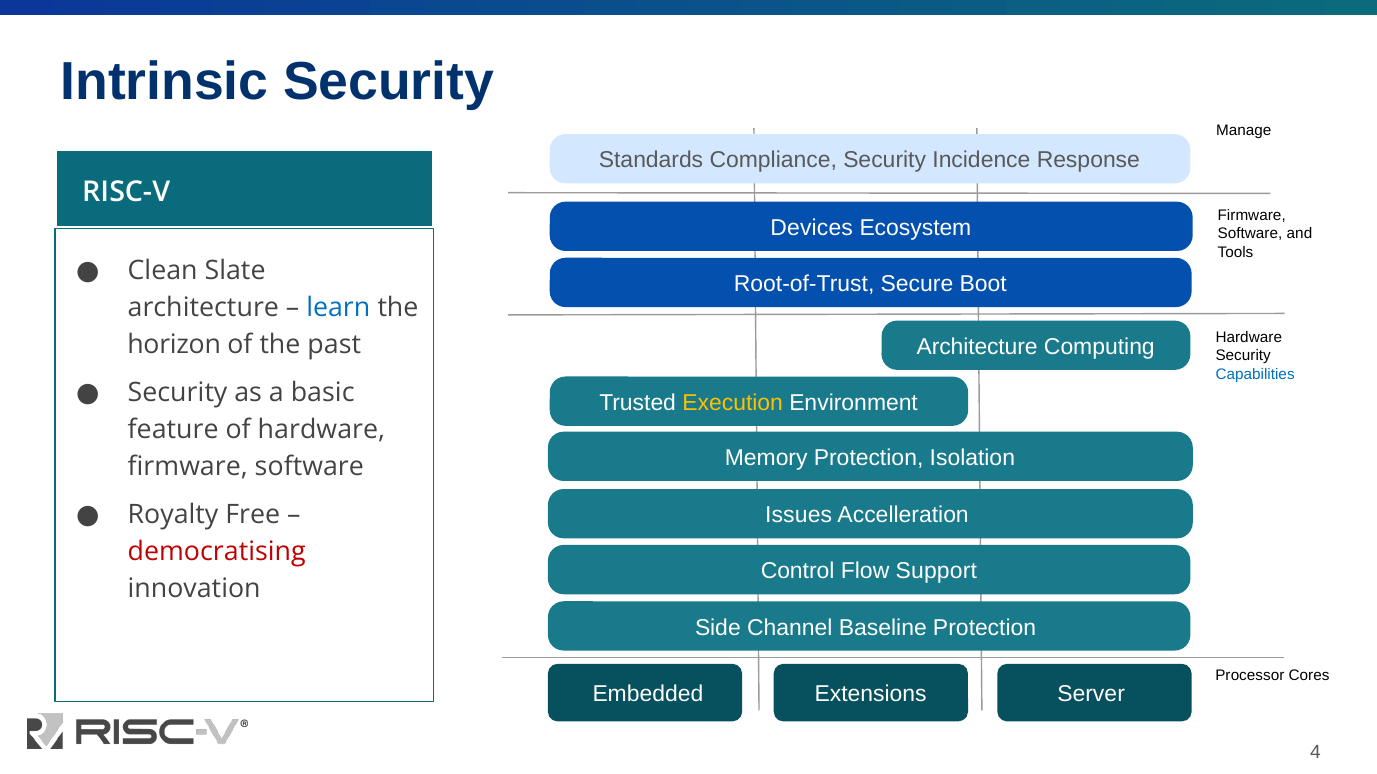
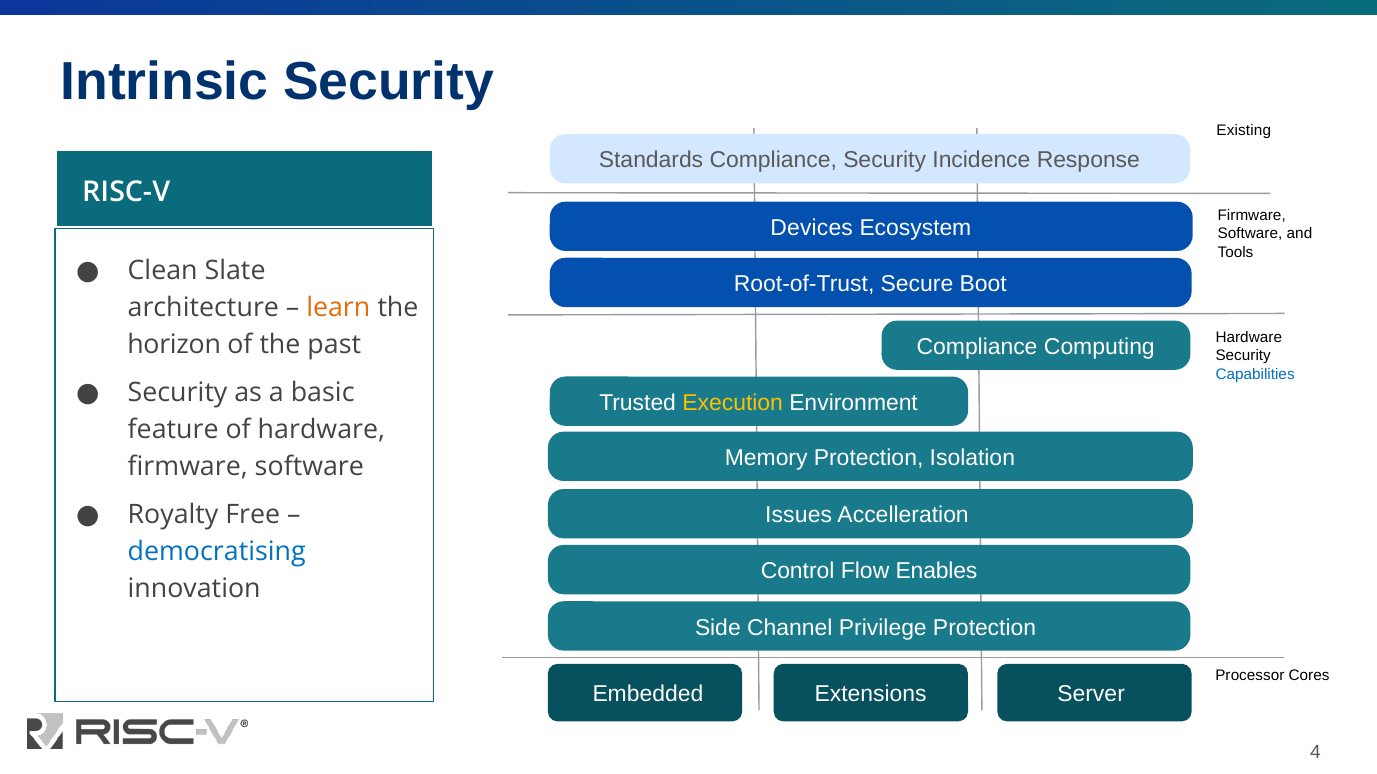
Manage: Manage -> Existing
learn colour: blue -> orange
Architecture at (977, 347): Architecture -> Compliance
democratising colour: red -> blue
Support: Support -> Enables
Baseline: Baseline -> Privilege
